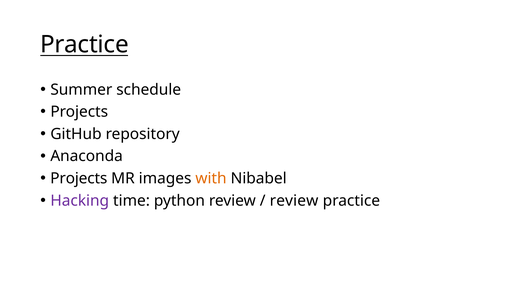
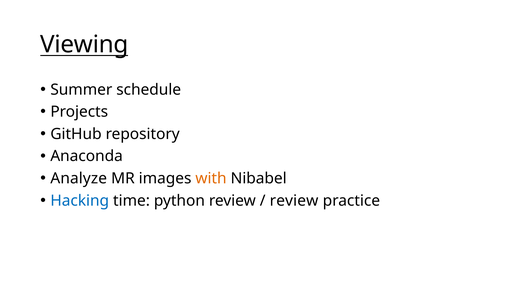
Practice at (84, 45): Practice -> Viewing
Projects at (79, 178): Projects -> Analyze
Hacking colour: purple -> blue
